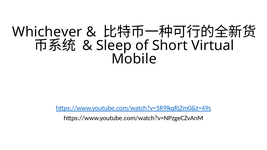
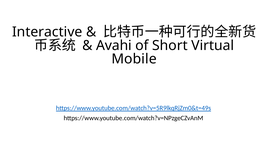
Whichever: Whichever -> Interactive
Sleep: Sleep -> Avahi
